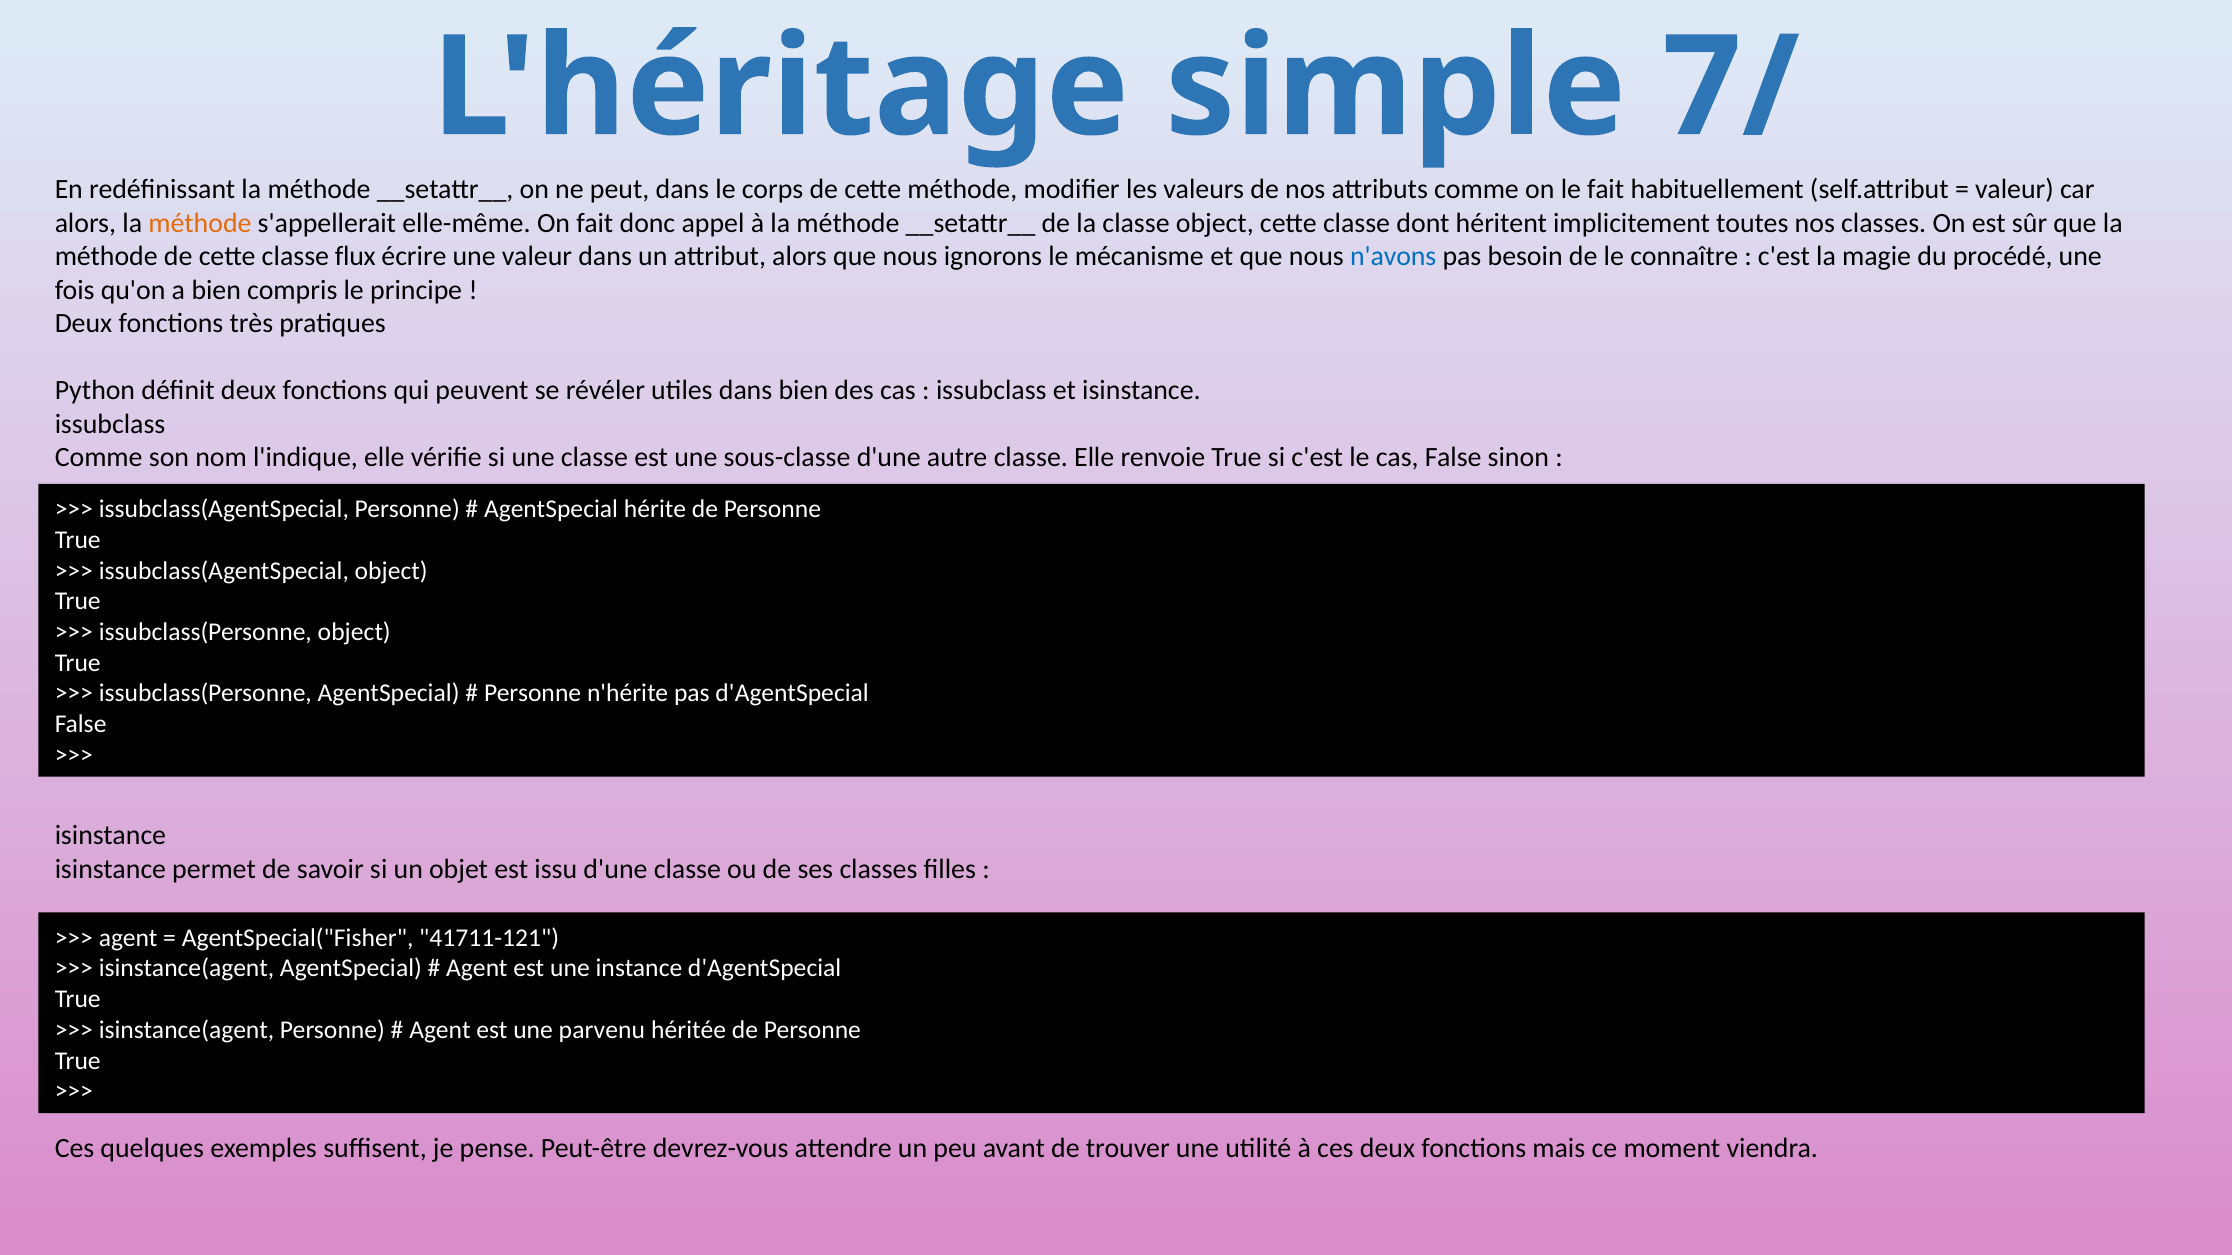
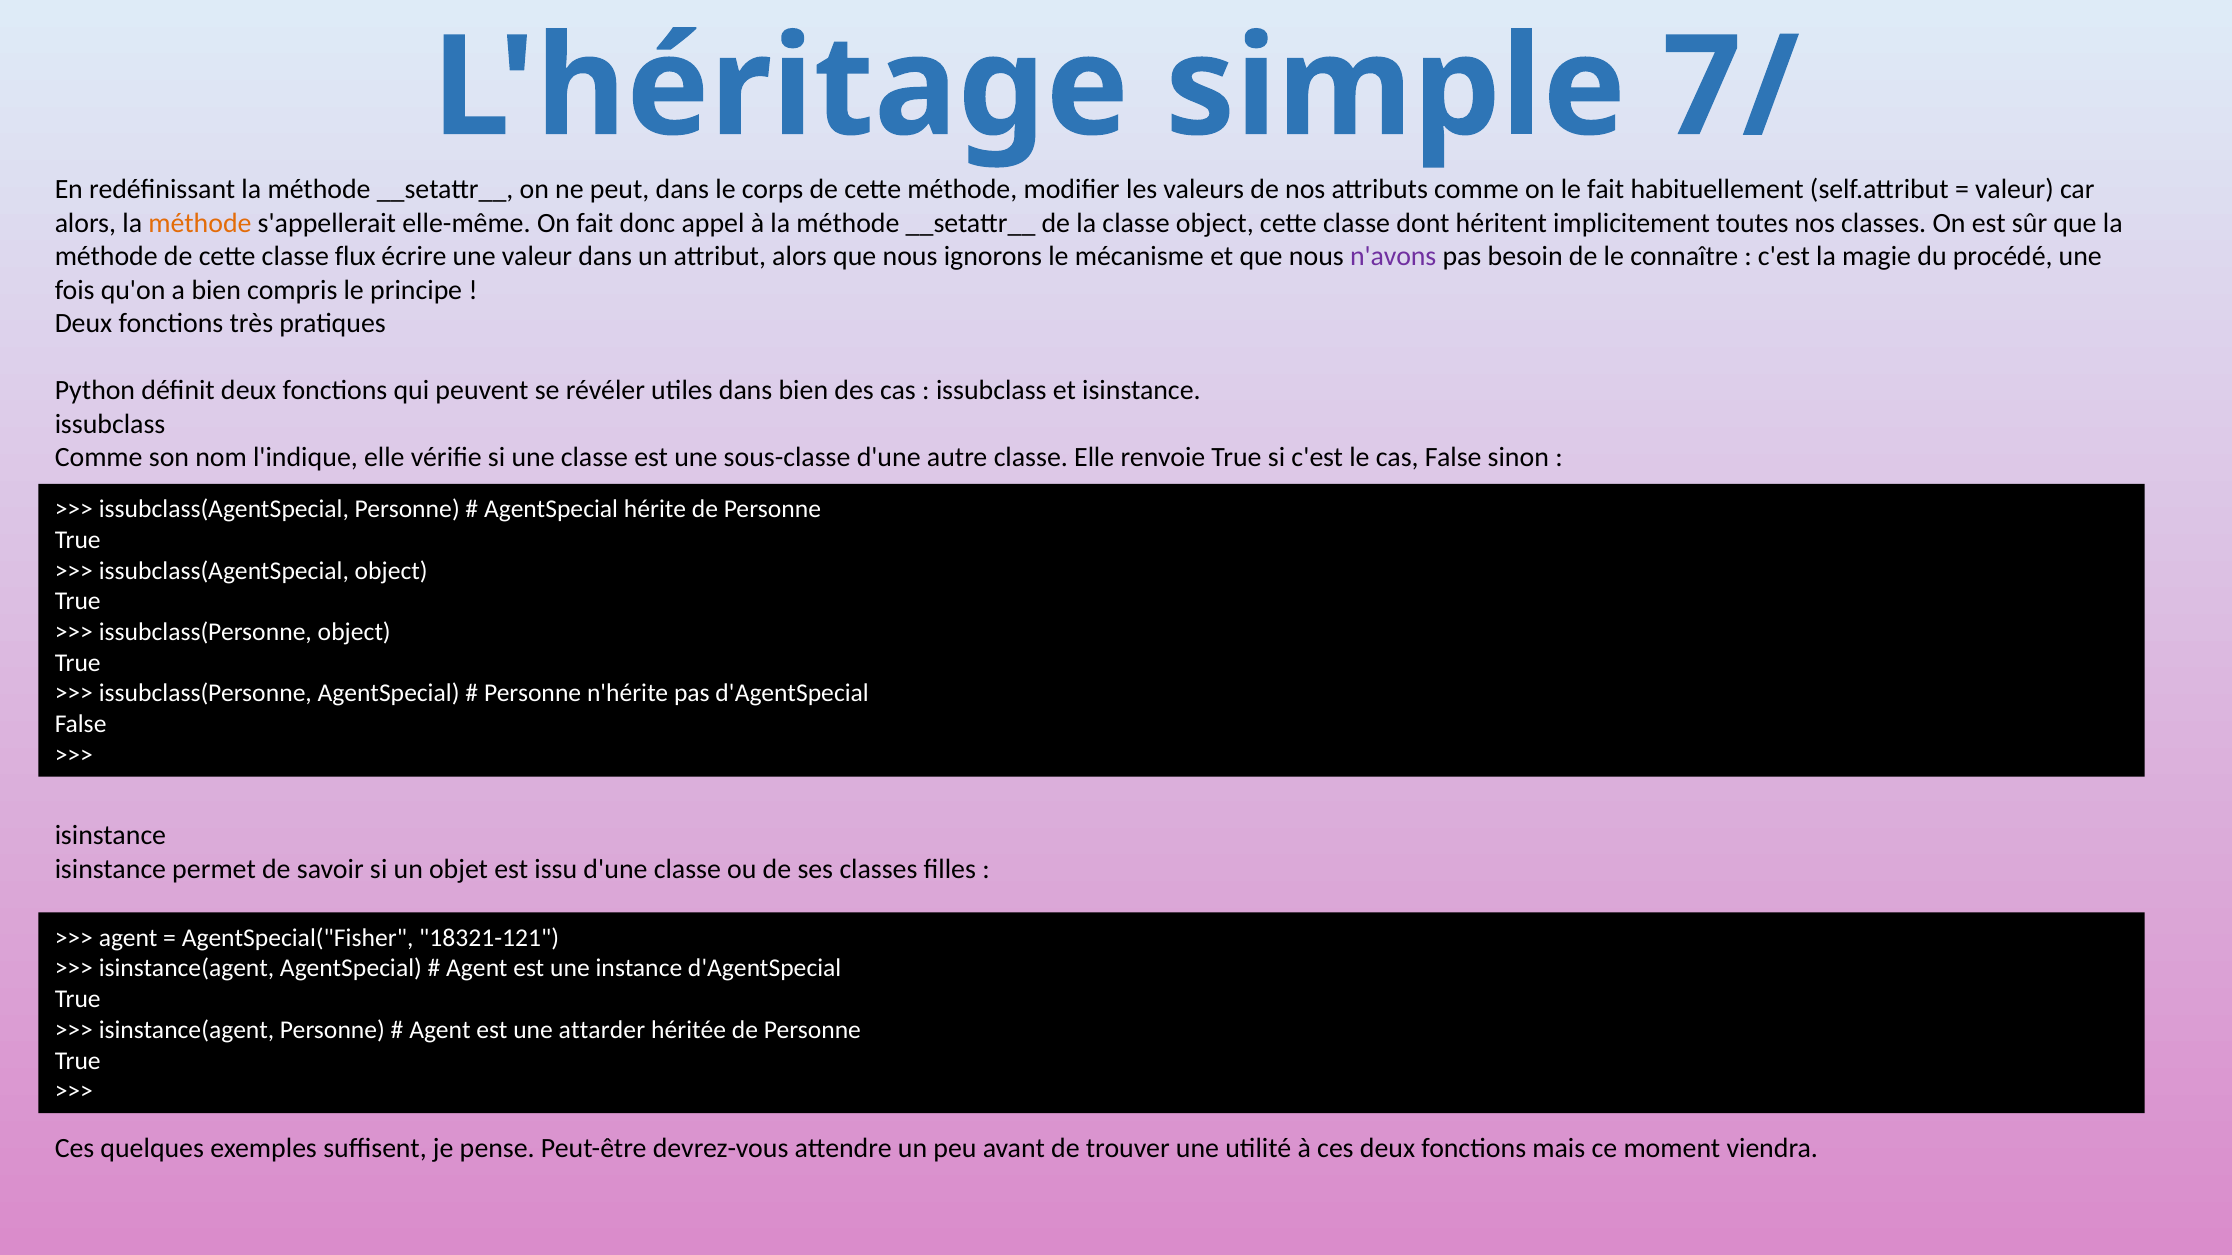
n'avons colour: blue -> purple
41711-121: 41711-121 -> 18321-121
parvenu: parvenu -> attarder
